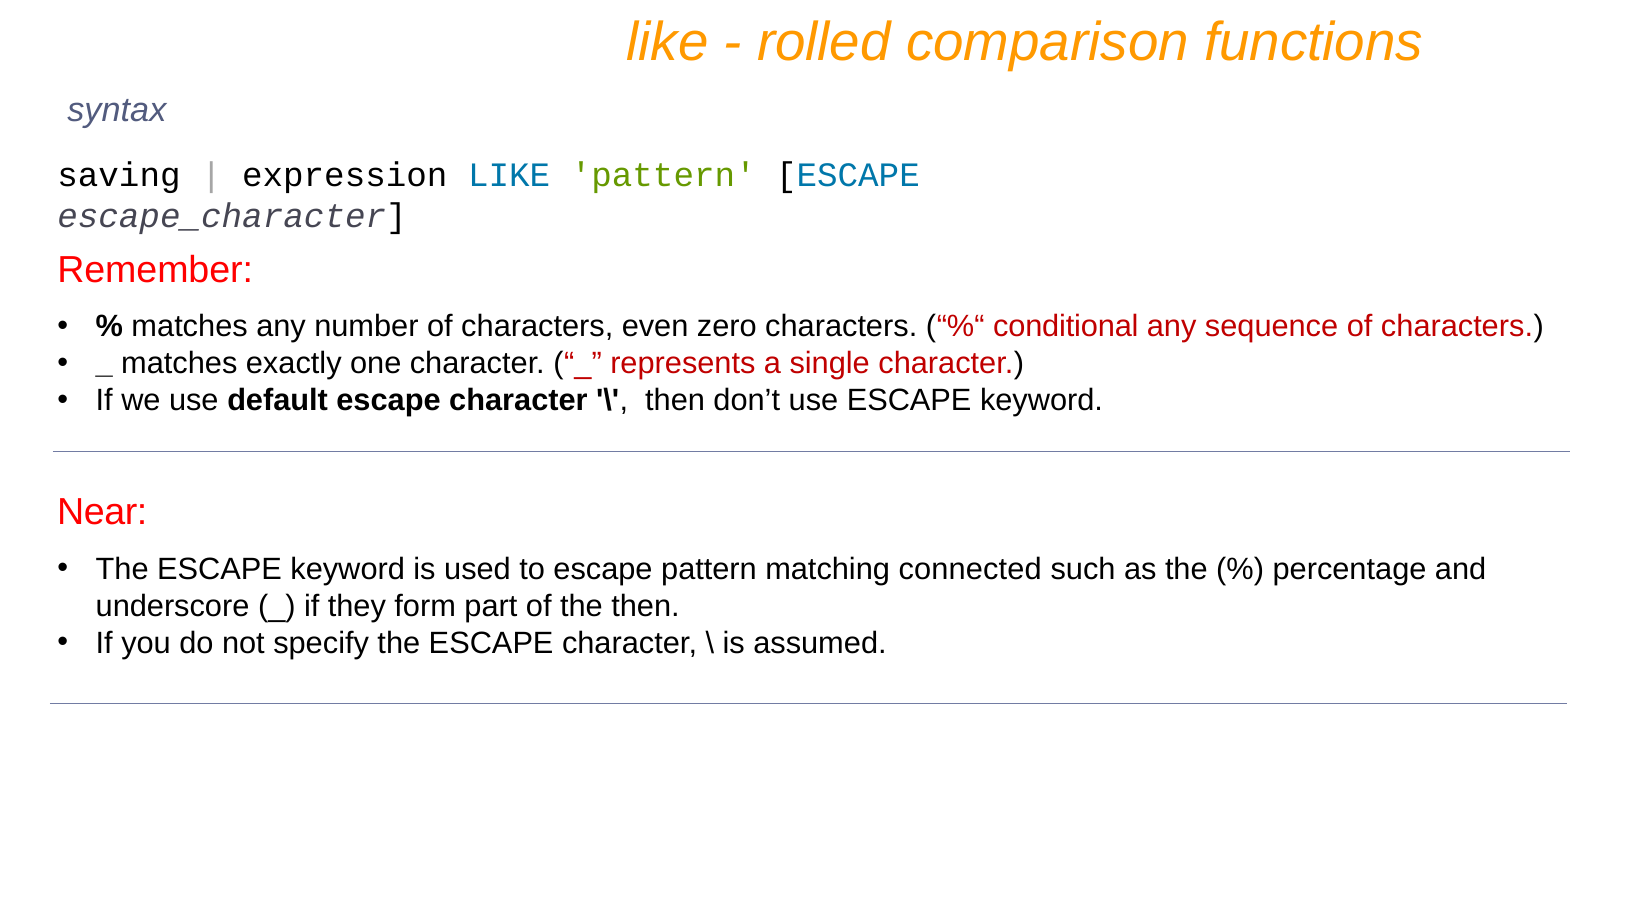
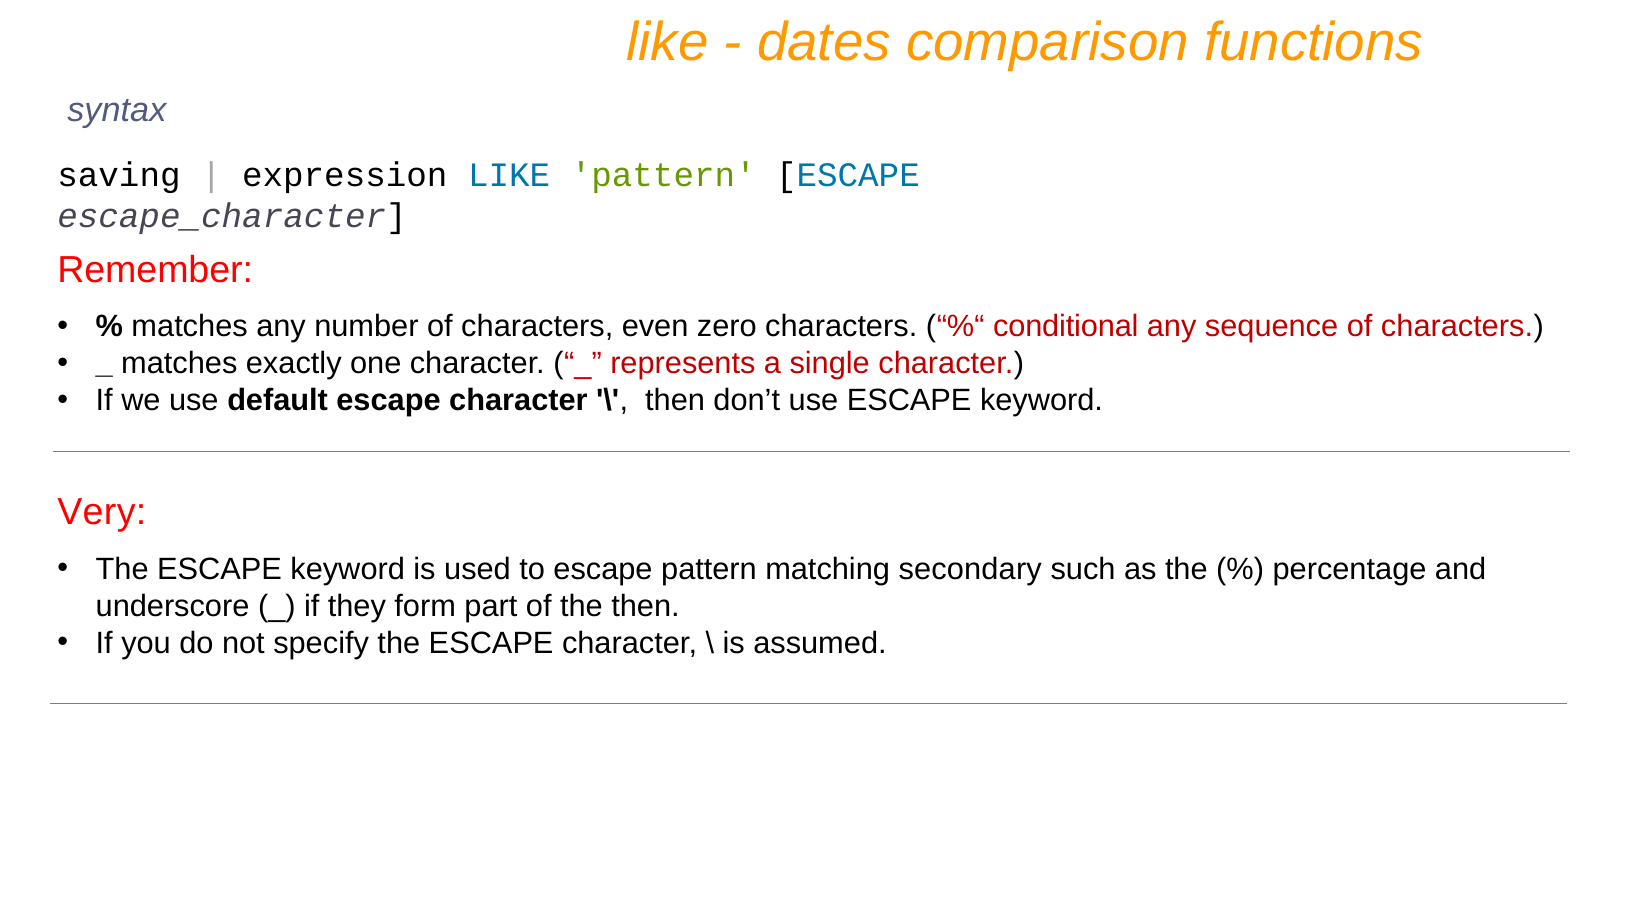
rolled: rolled -> dates
Near: Near -> Very
connected: connected -> secondary
